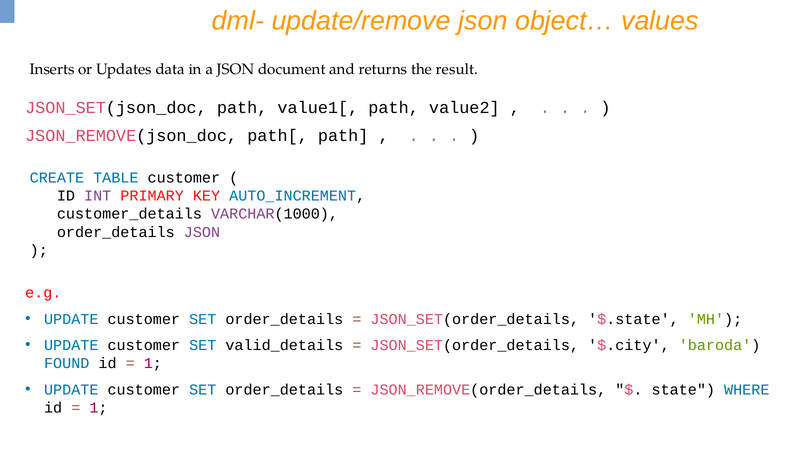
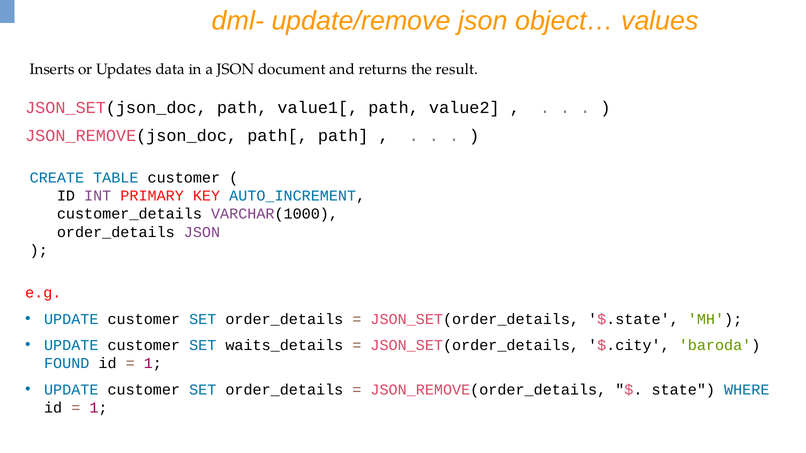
valid_details: valid_details -> waits_details
